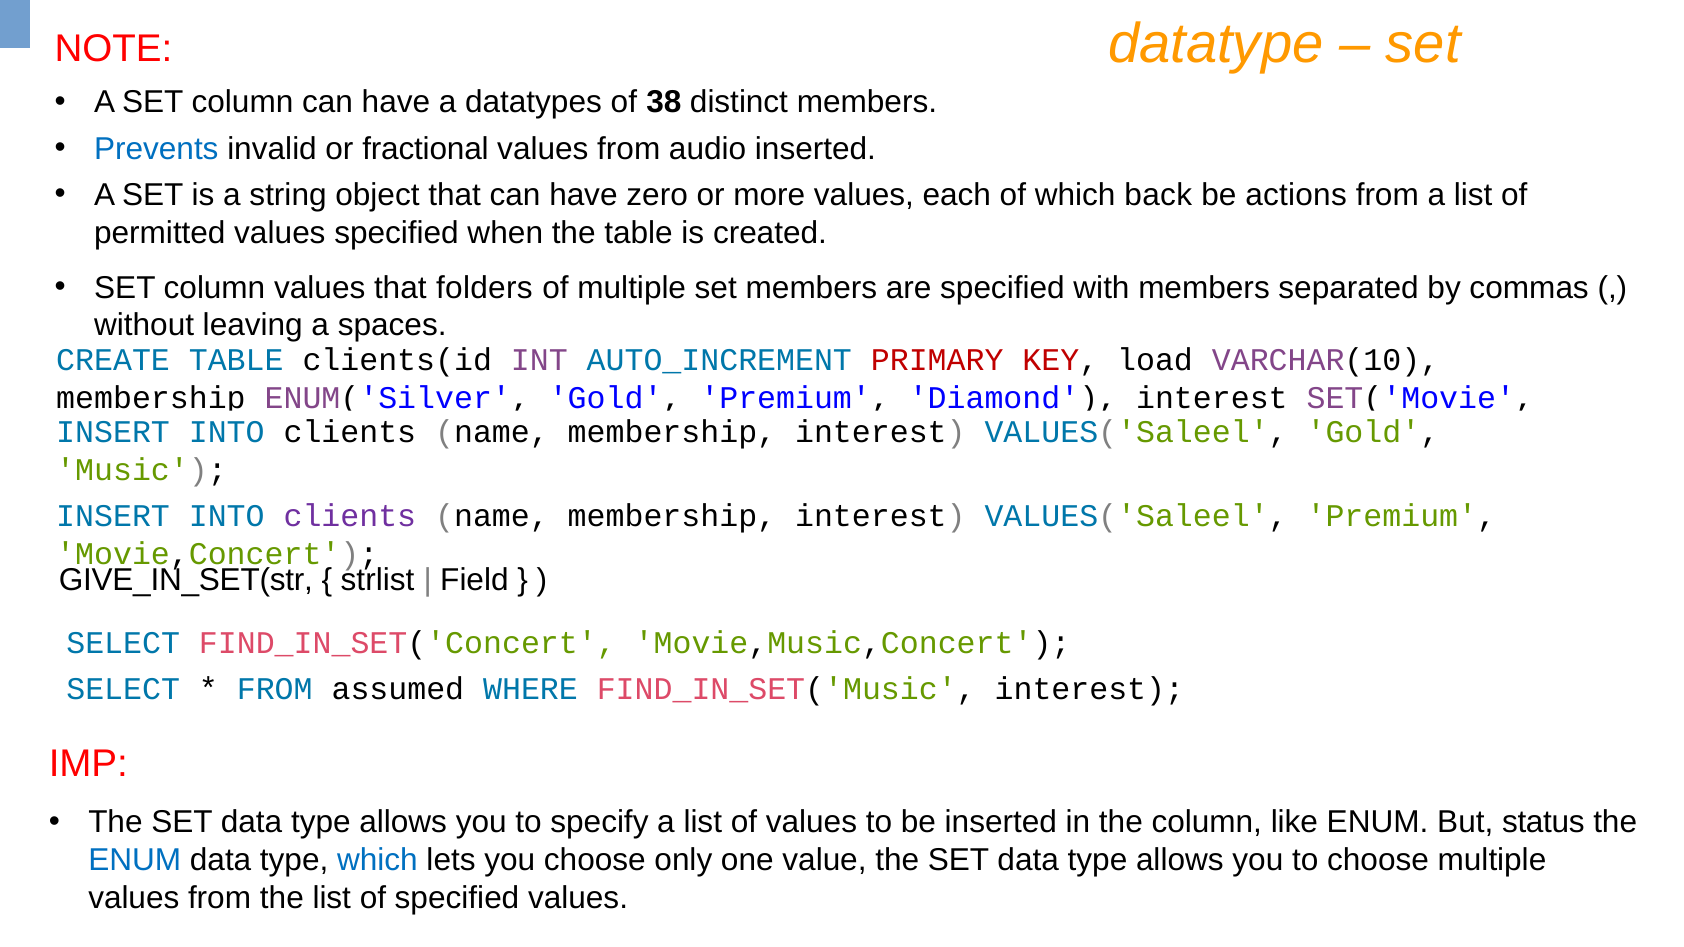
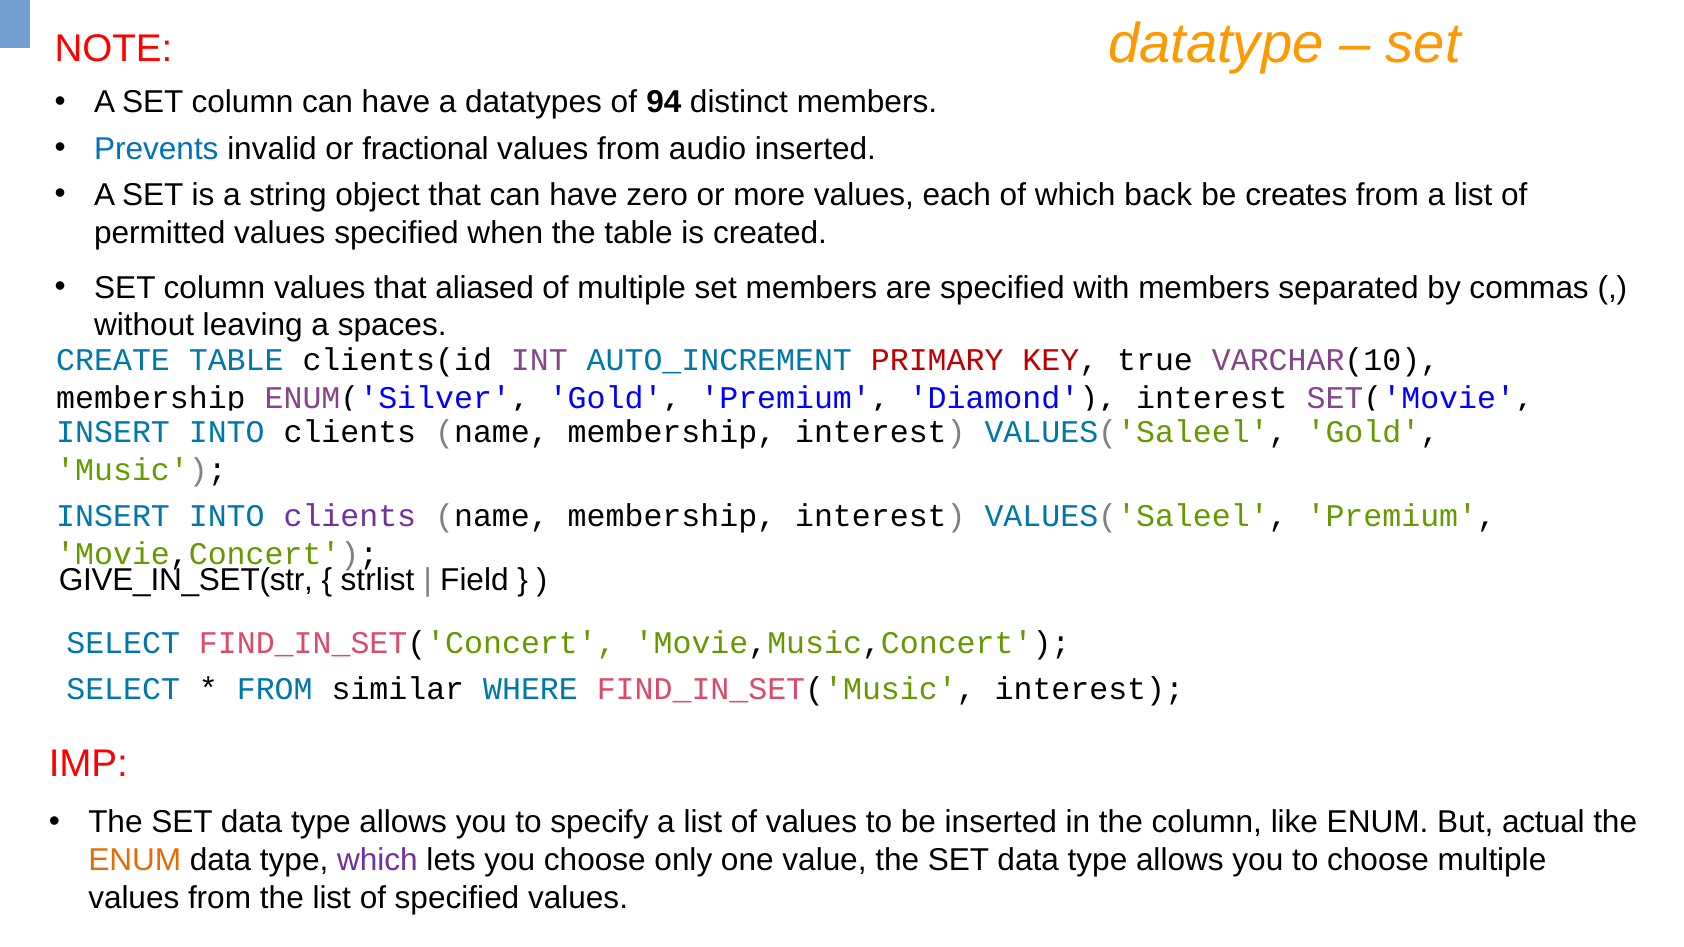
38: 38 -> 94
actions: actions -> creates
folders: folders -> aliased
load: load -> true
assumed: assumed -> similar
status: status -> actual
ENUM at (135, 861) colour: blue -> orange
which at (377, 861) colour: blue -> purple
